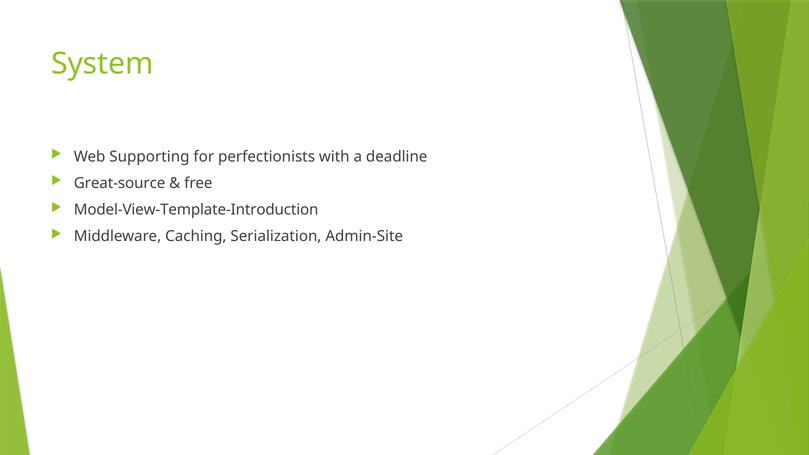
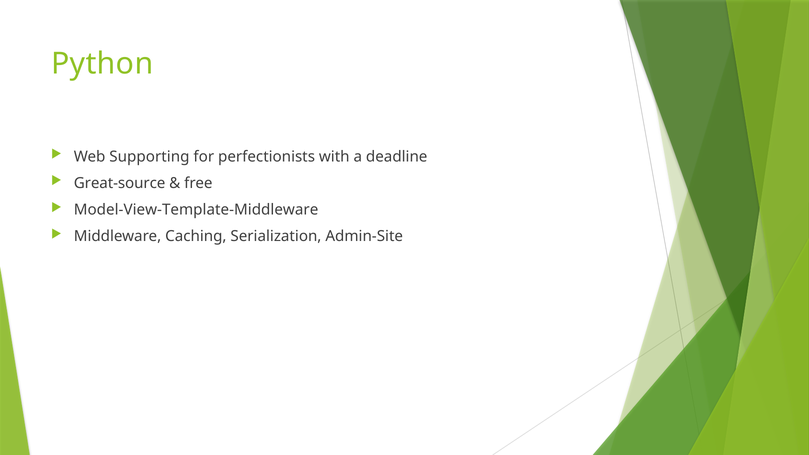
System: System -> Python
Model-View-Template-Introduction: Model-View-Template-Introduction -> Model-View-Template-Middleware
